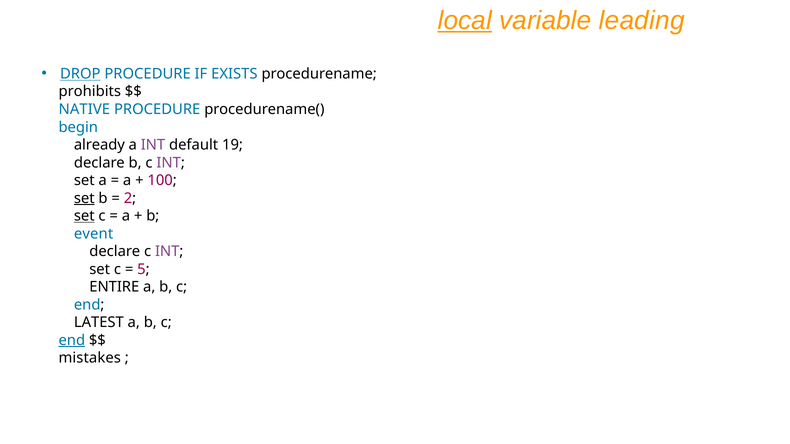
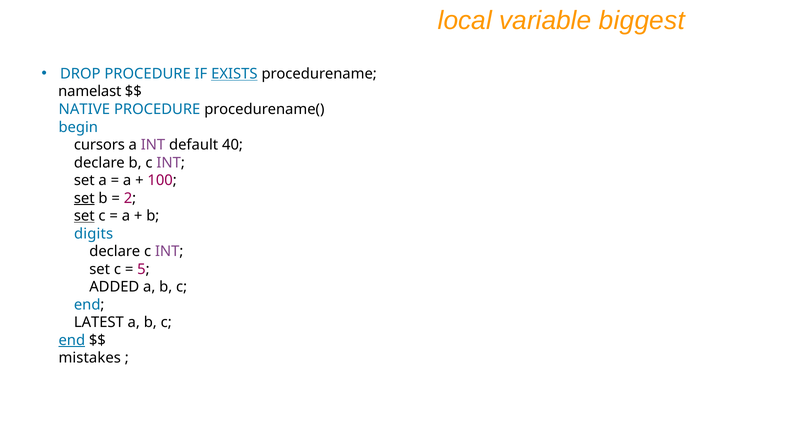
local underline: present -> none
leading: leading -> biggest
DROP underline: present -> none
EXISTS underline: none -> present
prohibits: prohibits -> namelast
already: already -> cursors
19: 19 -> 40
event: event -> digits
ENTIRE: ENTIRE -> ADDED
